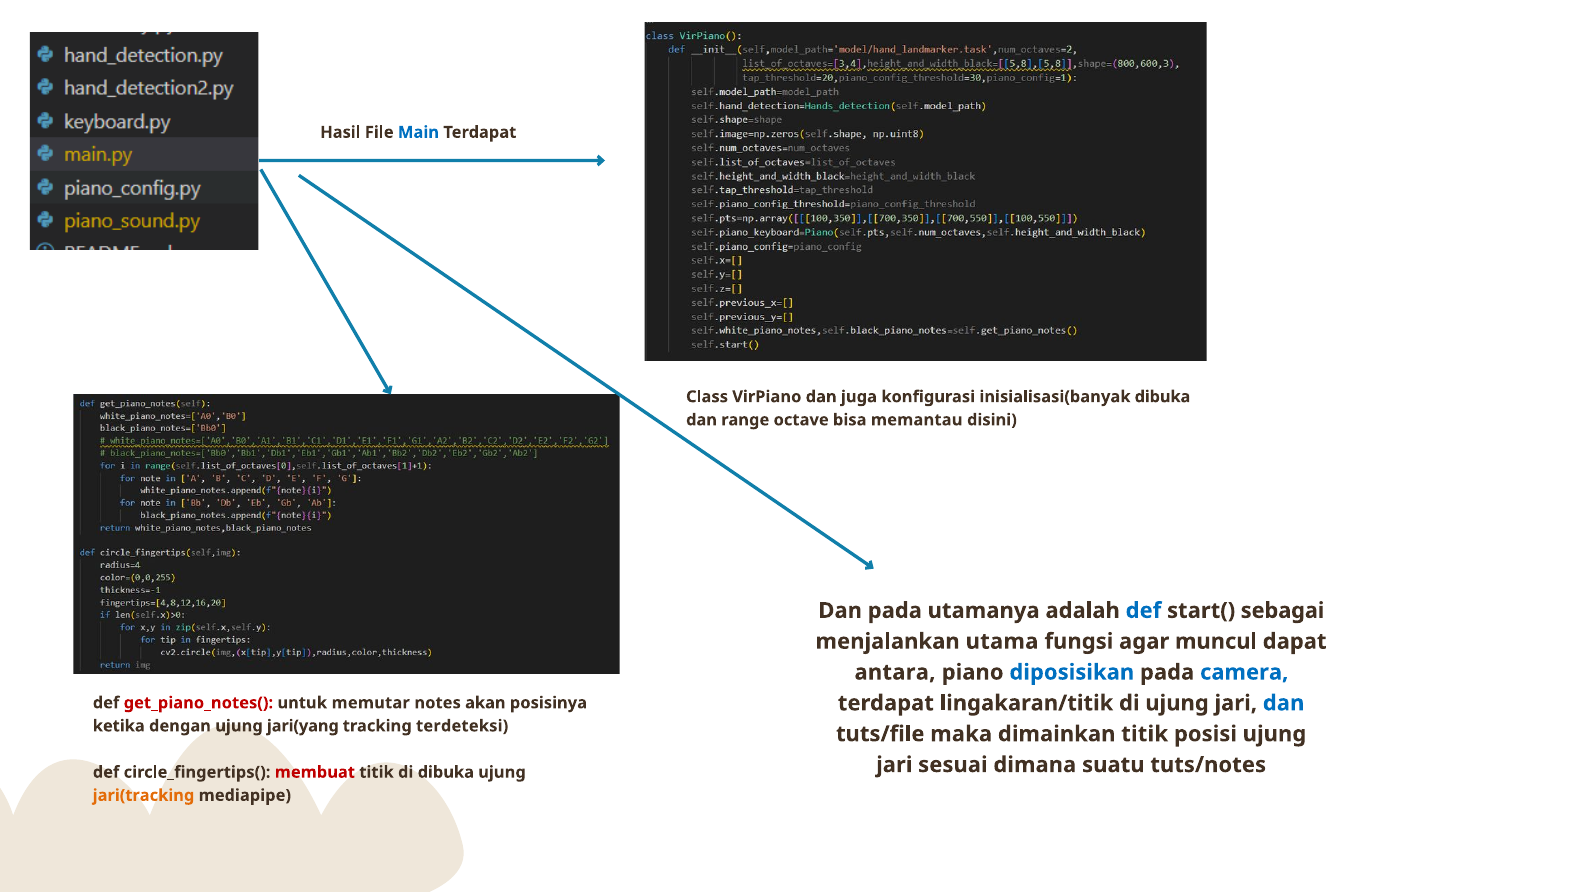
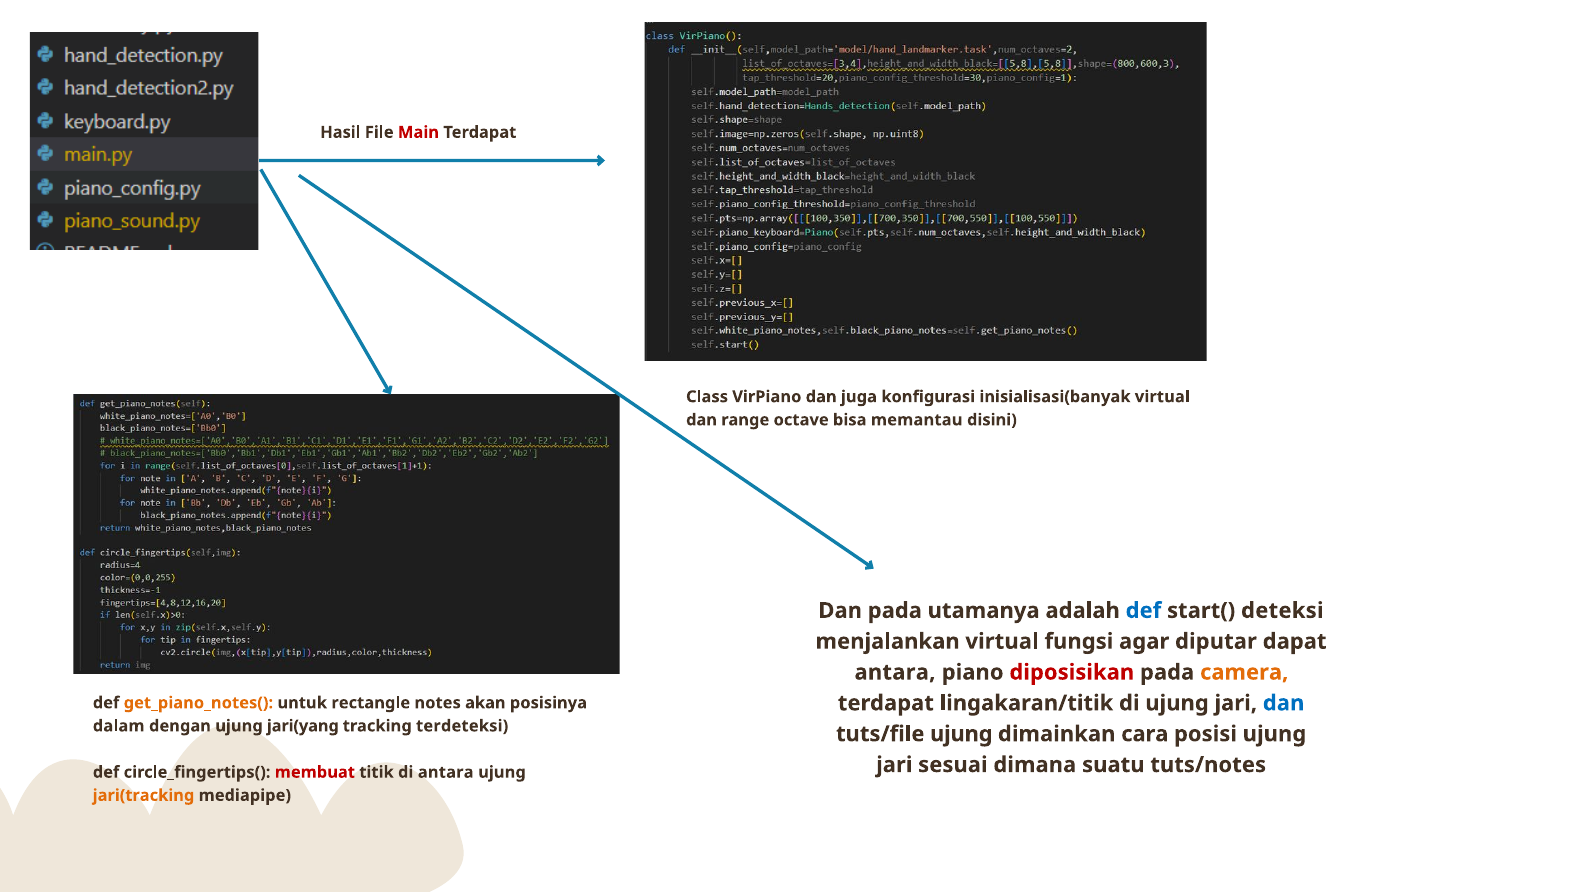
Main colour: blue -> red
inisialisasi(banyak dibuka: dibuka -> virtual
sebagai: sebagai -> deteksi
menjalankan utama: utama -> virtual
muncul: muncul -> diputar
diposisikan colour: blue -> red
camera colour: blue -> orange
get_piano_notes( colour: red -> orange
memutar: memutar -> rectangle
ketika: ketika -> dalam
tuts/file maka: maka -> ujung
dimainkan titik: titik -> cara
di dibuka: dibuka -> antara
